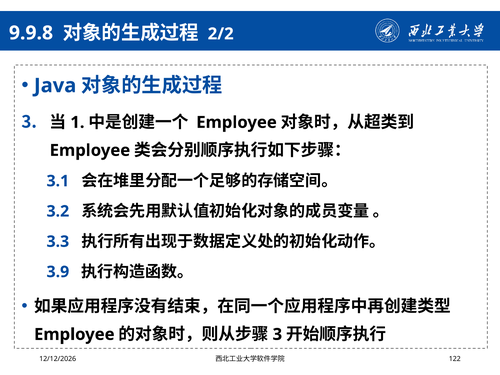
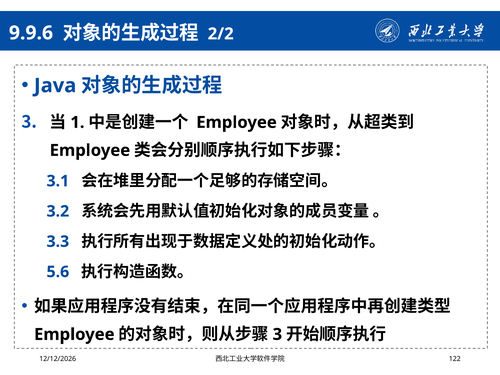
9.9.8: 9.9.8 -> 9.9.6
3.9: 3.9 -> 5.6
